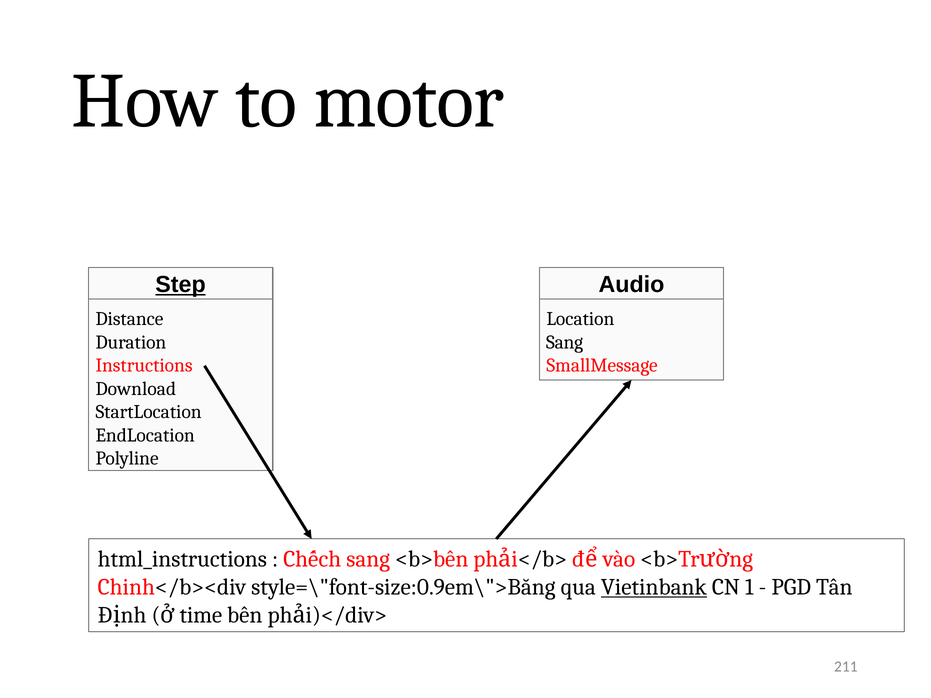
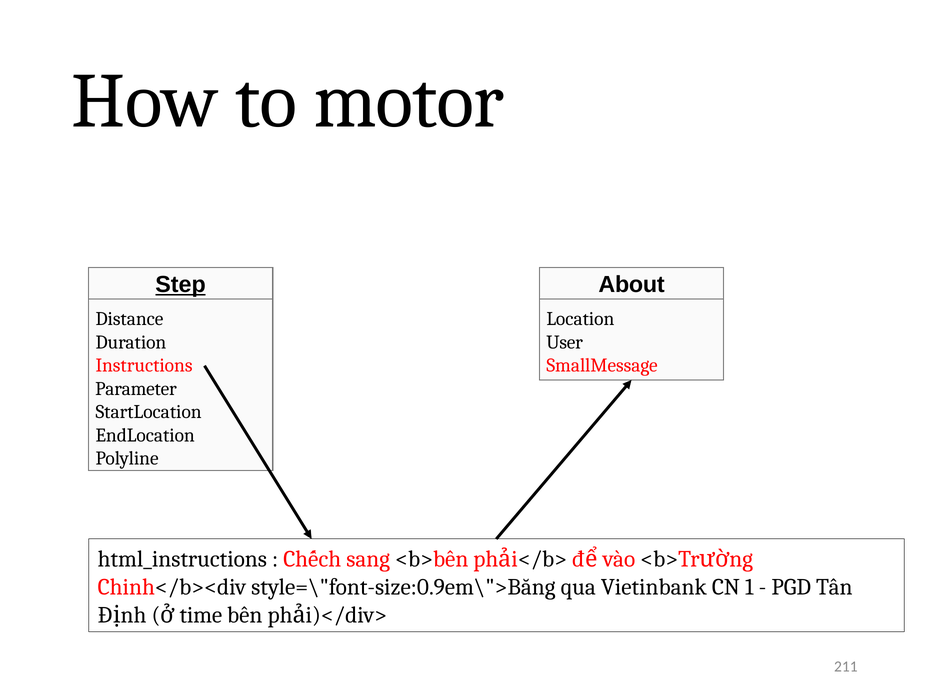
Audio: Audio -> About
Sang at (565, 342): Sang -> User
Download: Download -> Parameter
Vietinbank underline: present -> none
